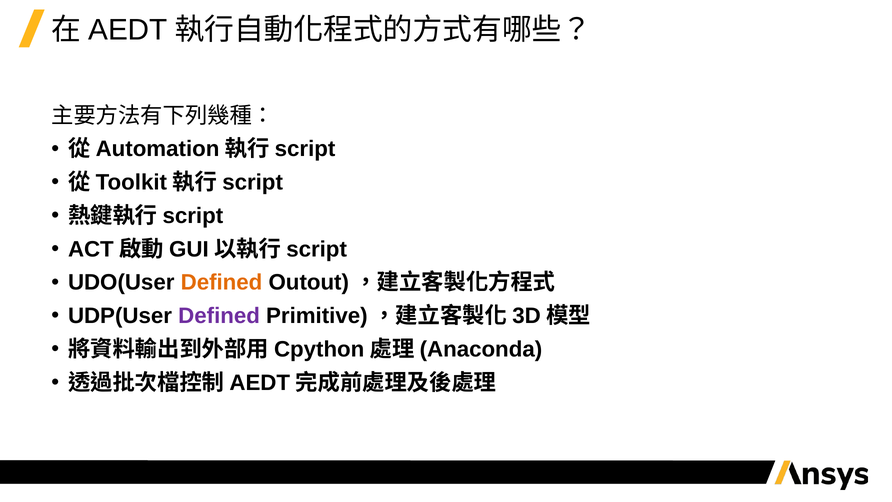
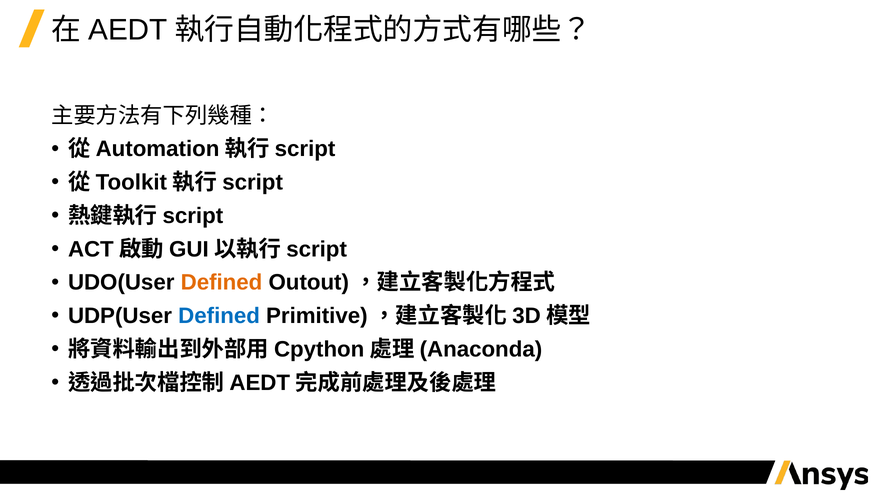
Defined at (219, 316) colour: purple -> blue
